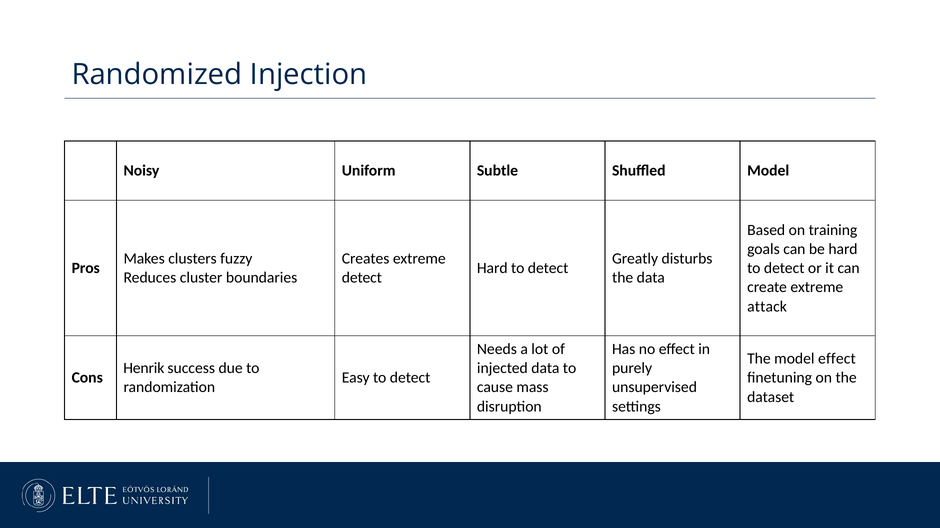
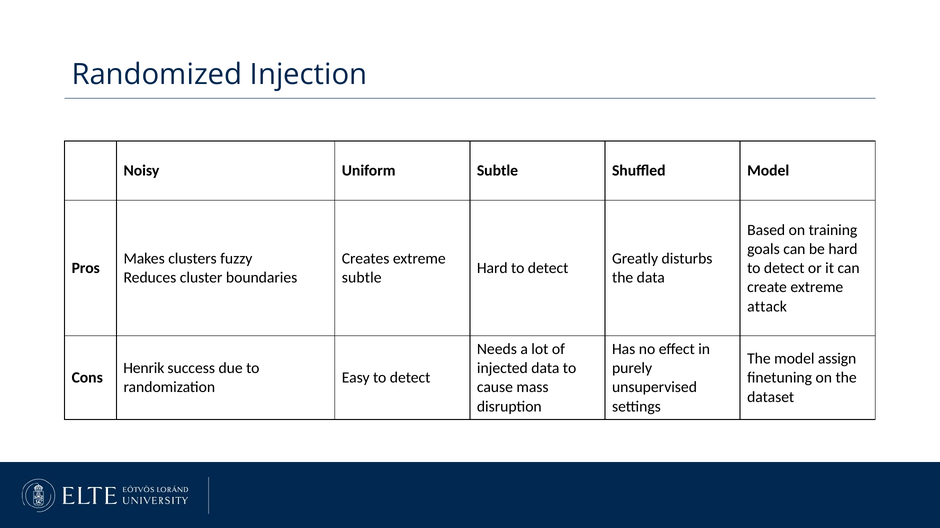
detect at (362, 278): detect -> subtle
model effect: effect -> assign
